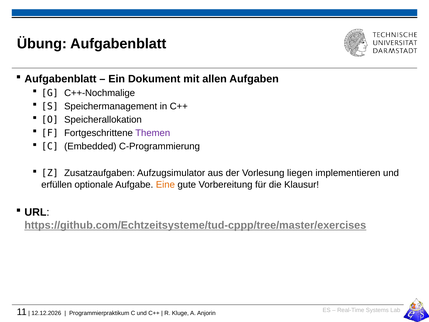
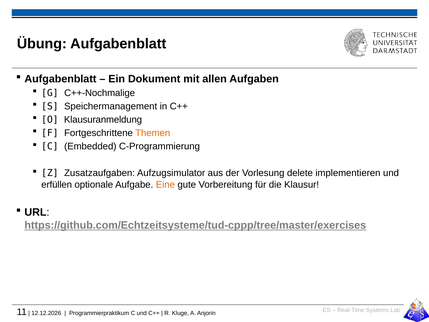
Speicherallokation: Speicherallokation -> Klausuranmeldung
Themen colour: purple -> orange
liegen: liegen -> delete
